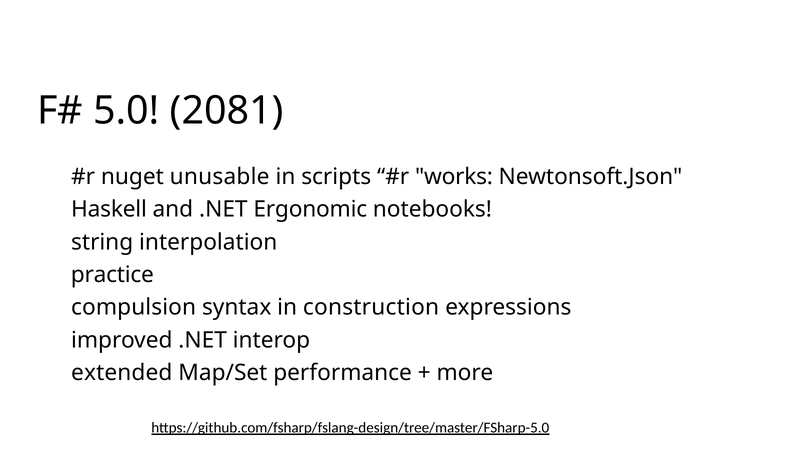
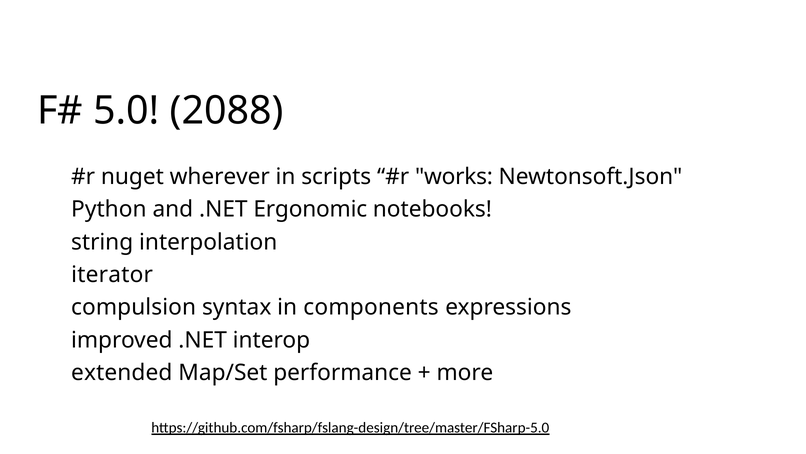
2081: 2081 -> 2088
unusable: unusable -> wherever
Haskell: Haskell -> Python
practice: practice -> iterator
construction: construction -> components
